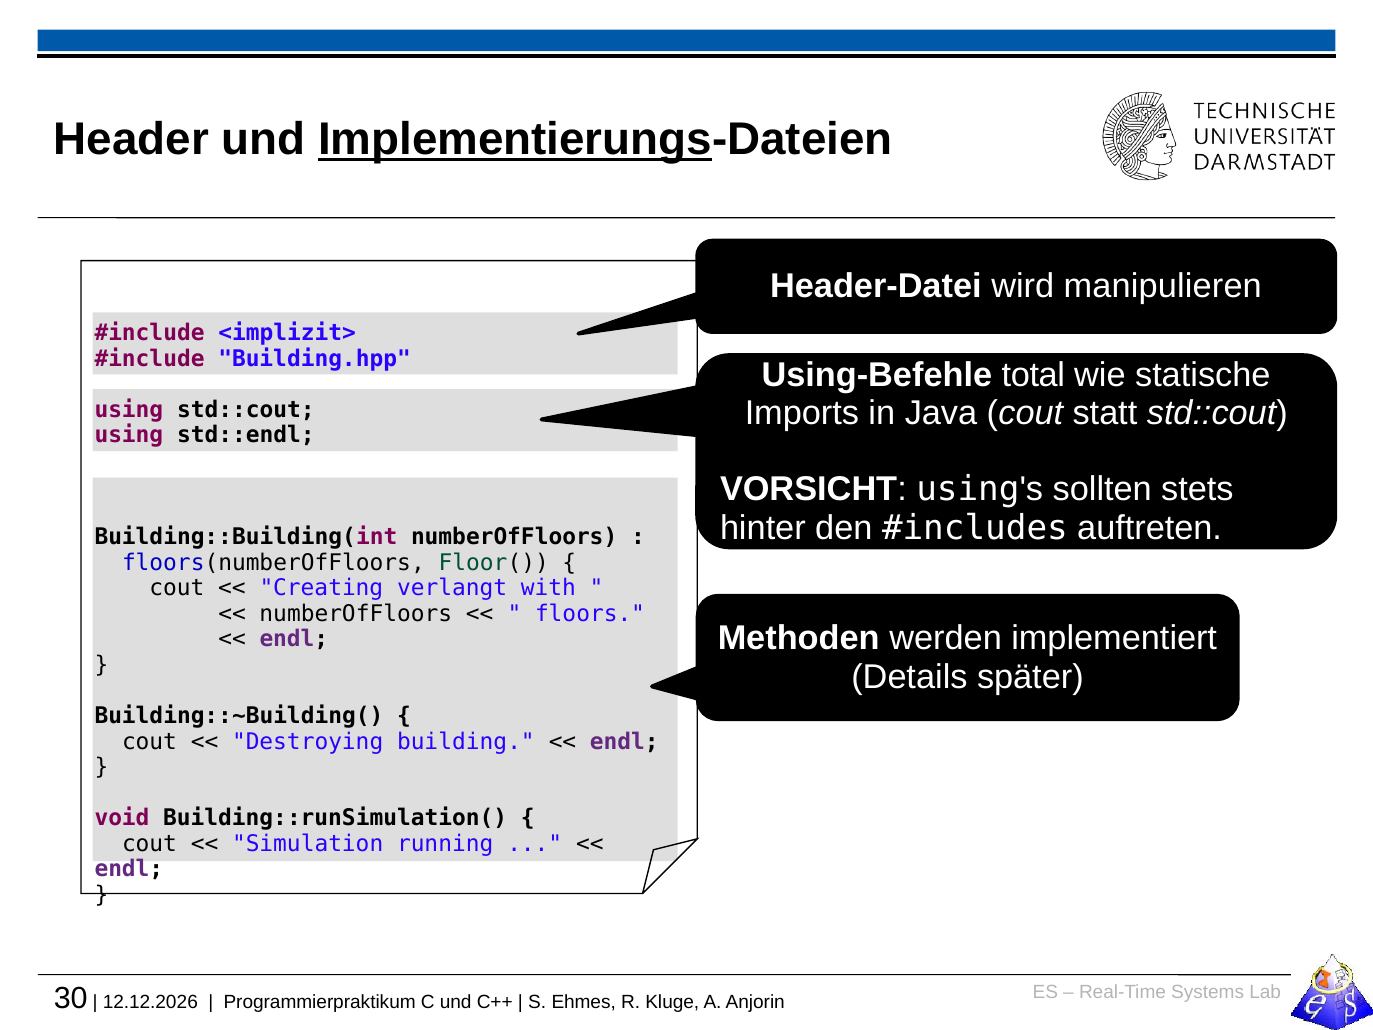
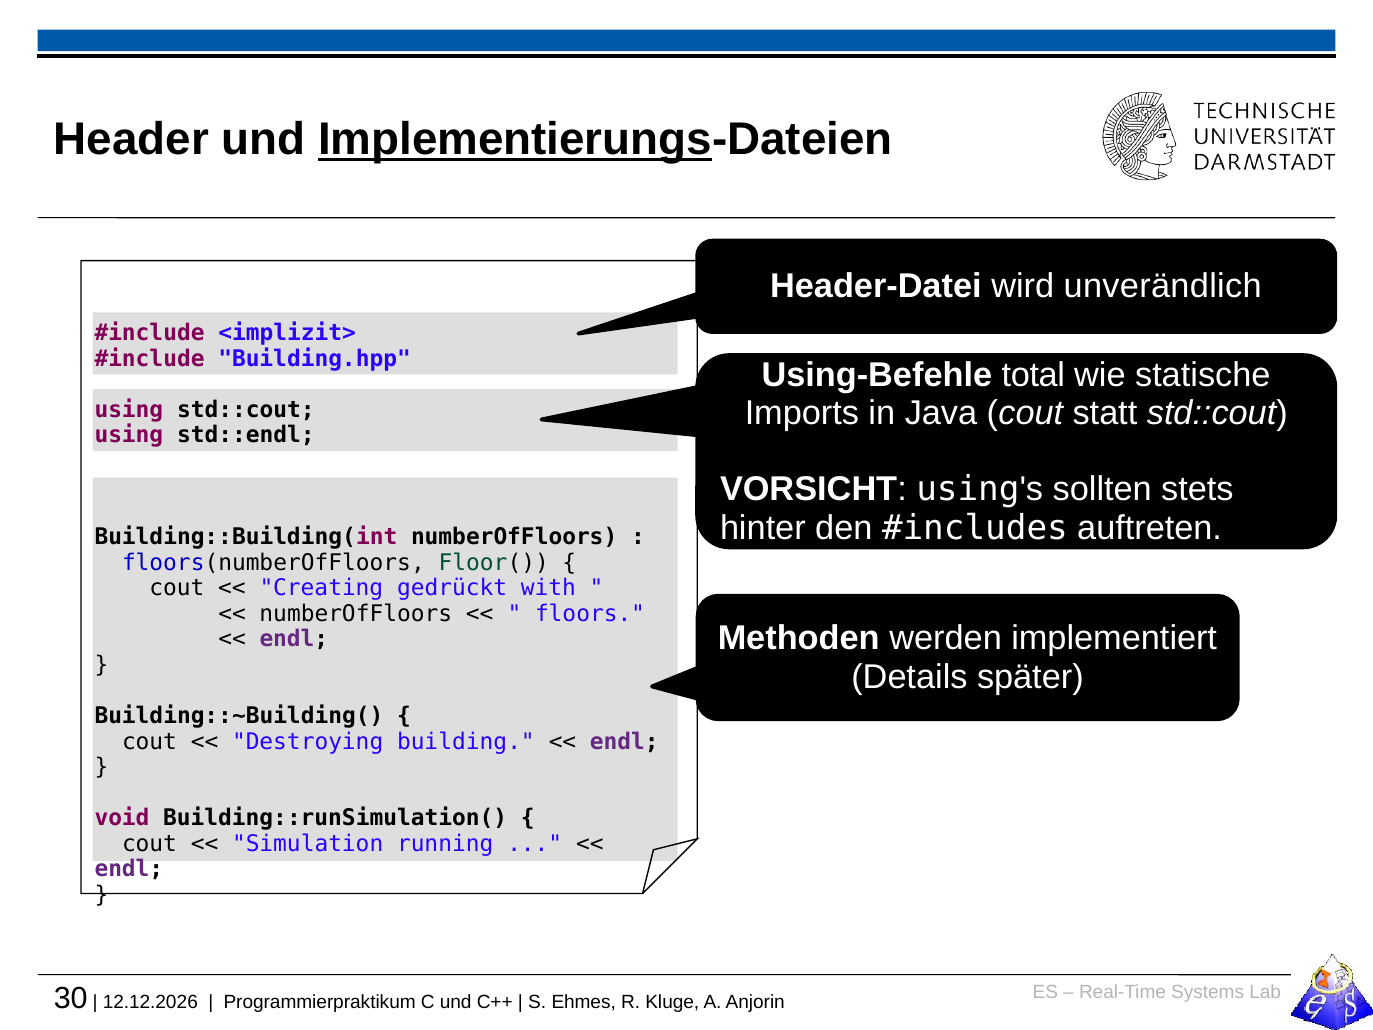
manipulieren: manipulieren -> unverändlich
verlangt: verlangt -> gedrückt
